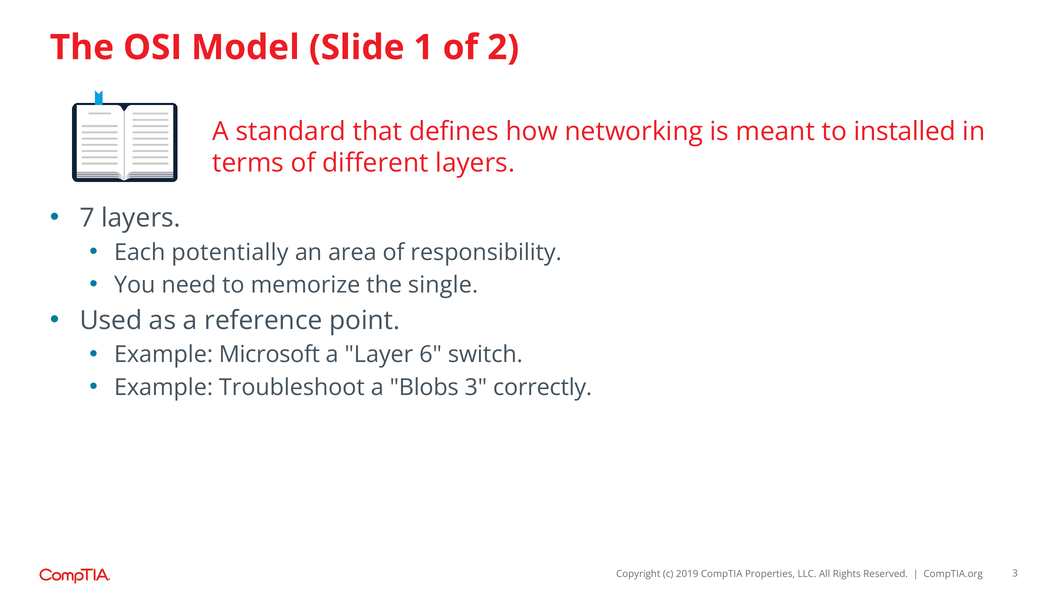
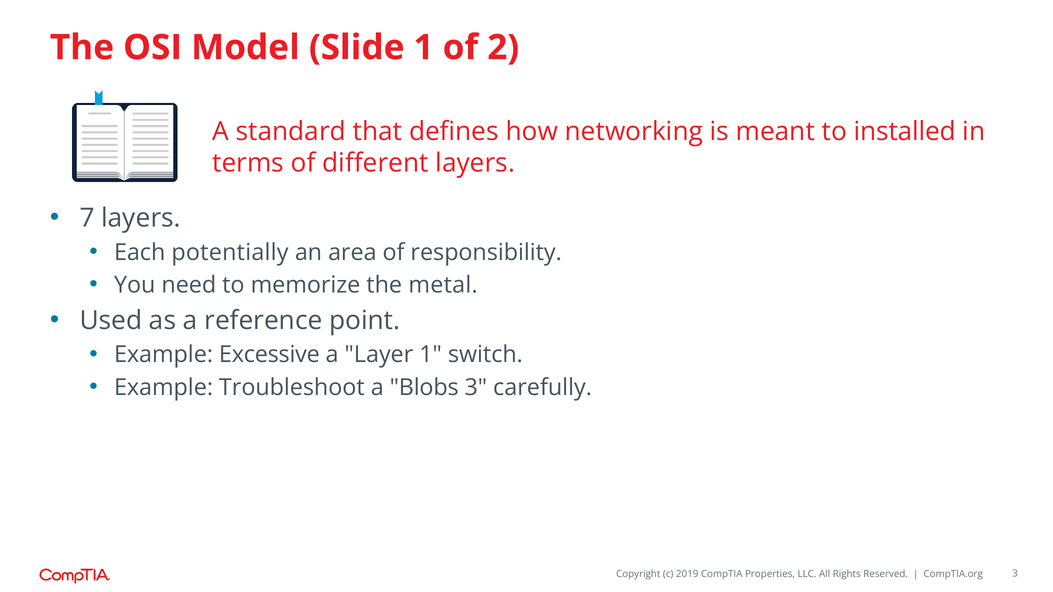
single: single -> metal
Microsoft: Microsoft -> Excessive
Layer 6: 6 -> 1
correctly: correctly -> carefully
